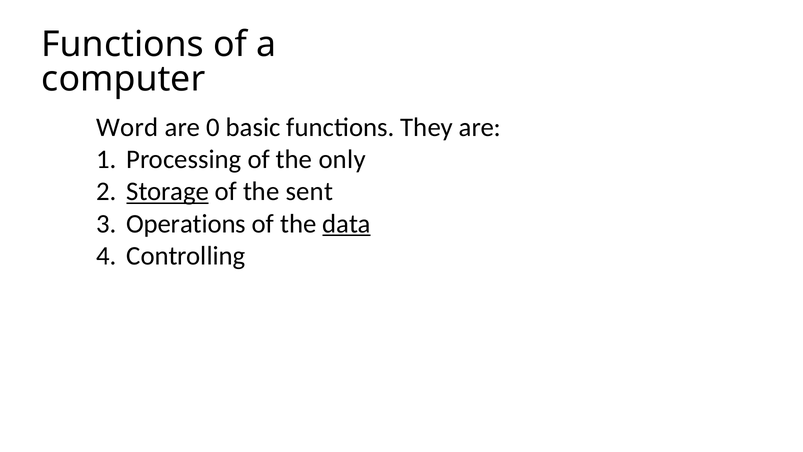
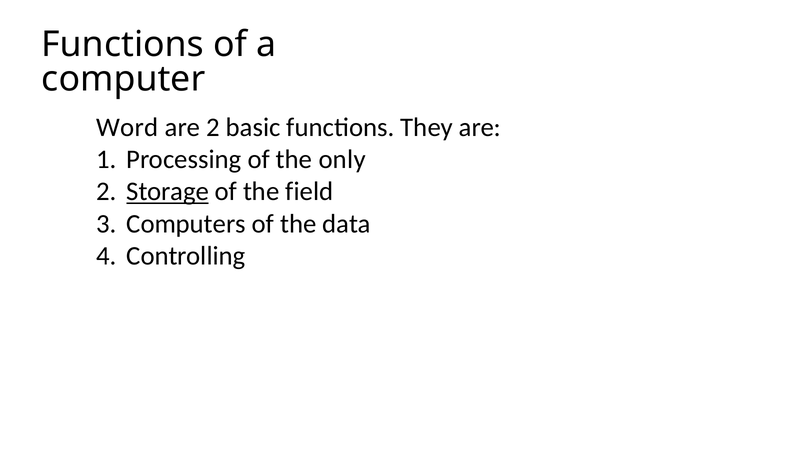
are 0: 0 -> 2
sent: sent -> field
Operations: Operations -> Computers
data underline: present -> none
